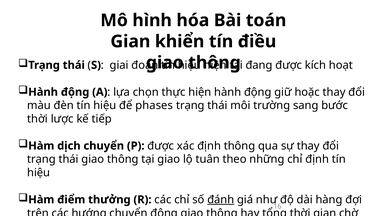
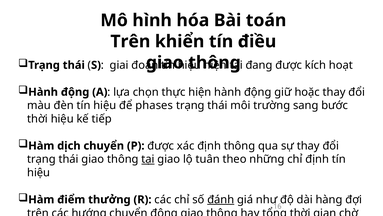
Gian at (130, 41): Gian -> Trên
thời lược: lược -> hiệu
tại at (148, 159) underline: none -> present
